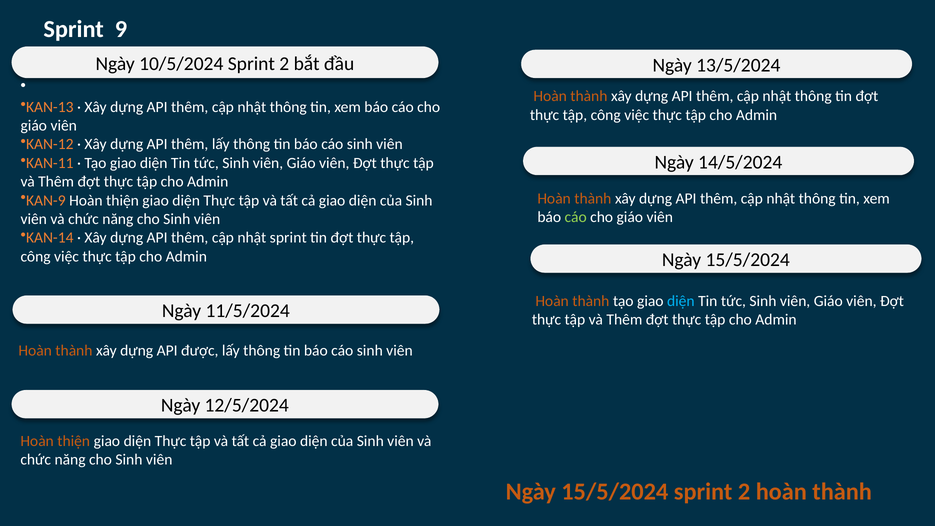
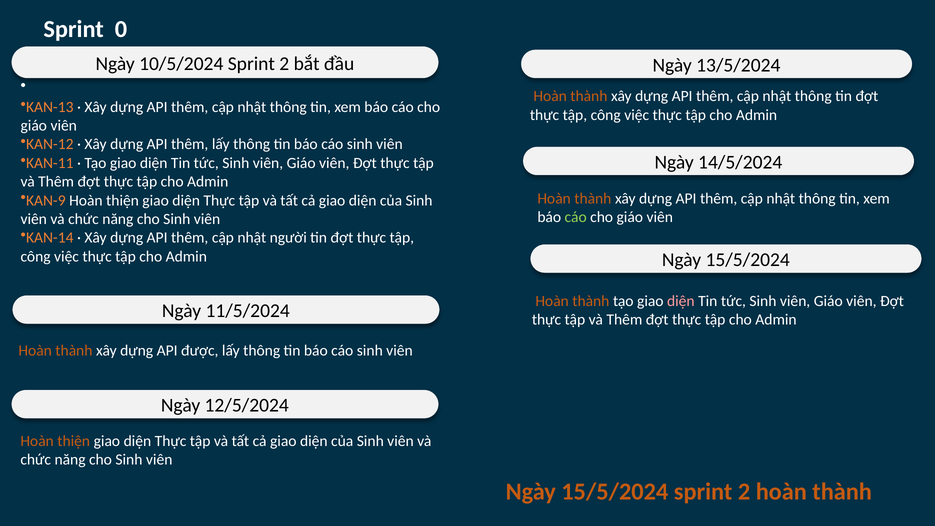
9: 9 -> 0
nhật sprint: sprint -> người
diện at (681, 301) colour: light blue -> pink
